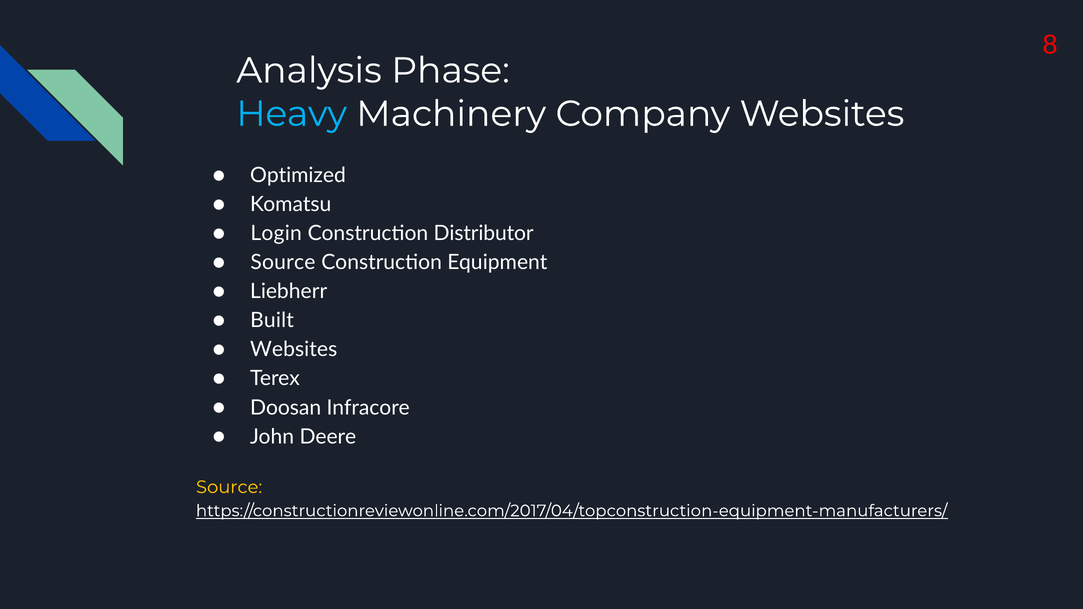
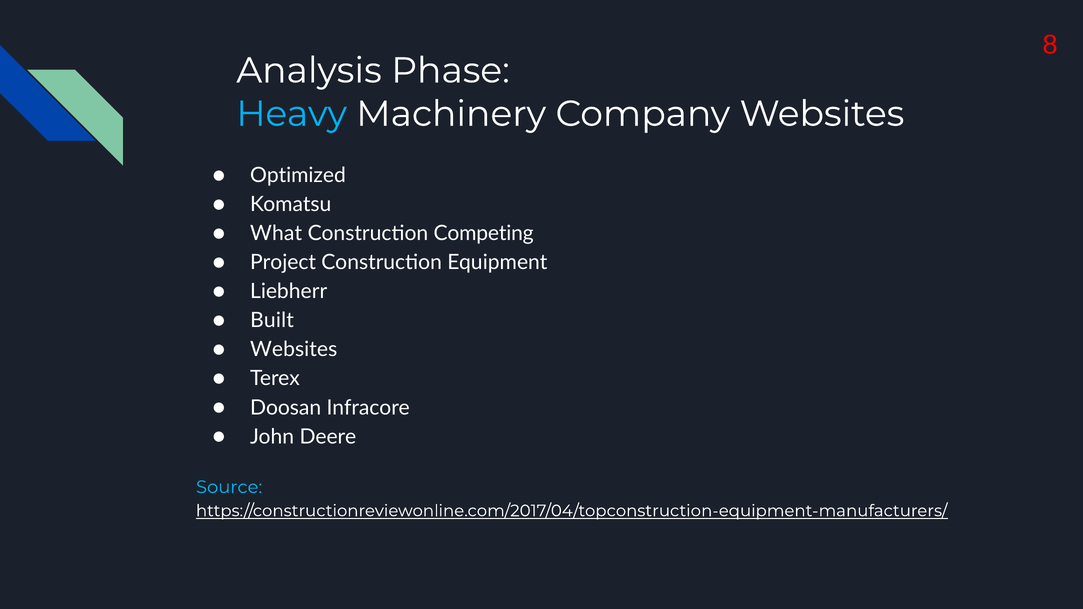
Login: Login -> What
Distributor: Distributor -> Competing
Source at (283, 263): Source -> Project
Source at (229, 487) colour: yellow -> light blue
